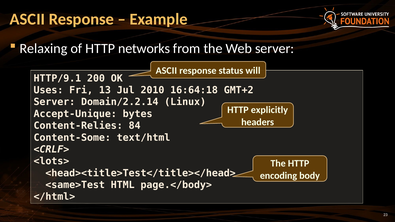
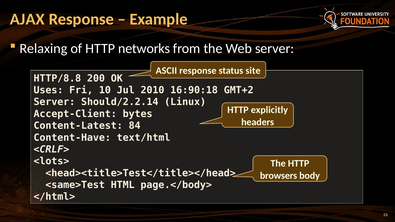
ASCII at (27, 19): ASCII -> AJAX
will: will -> site
HTTP/9.1: HTTP/9.1 -> HTTP/8.8
13: 13 -> 10
16:64:18: 16:64:18 -> 16:90:18
Domain/2.2.14: Domain/2.2.14 -> Should/2.2.14
Accept-Unique: Accept-Unique -> Accept-Client
Content-Relies: Content-Relies -> Content-Latest
Content-Some: Content-Some -> Content-Have
encoding: encoding -> browsers
